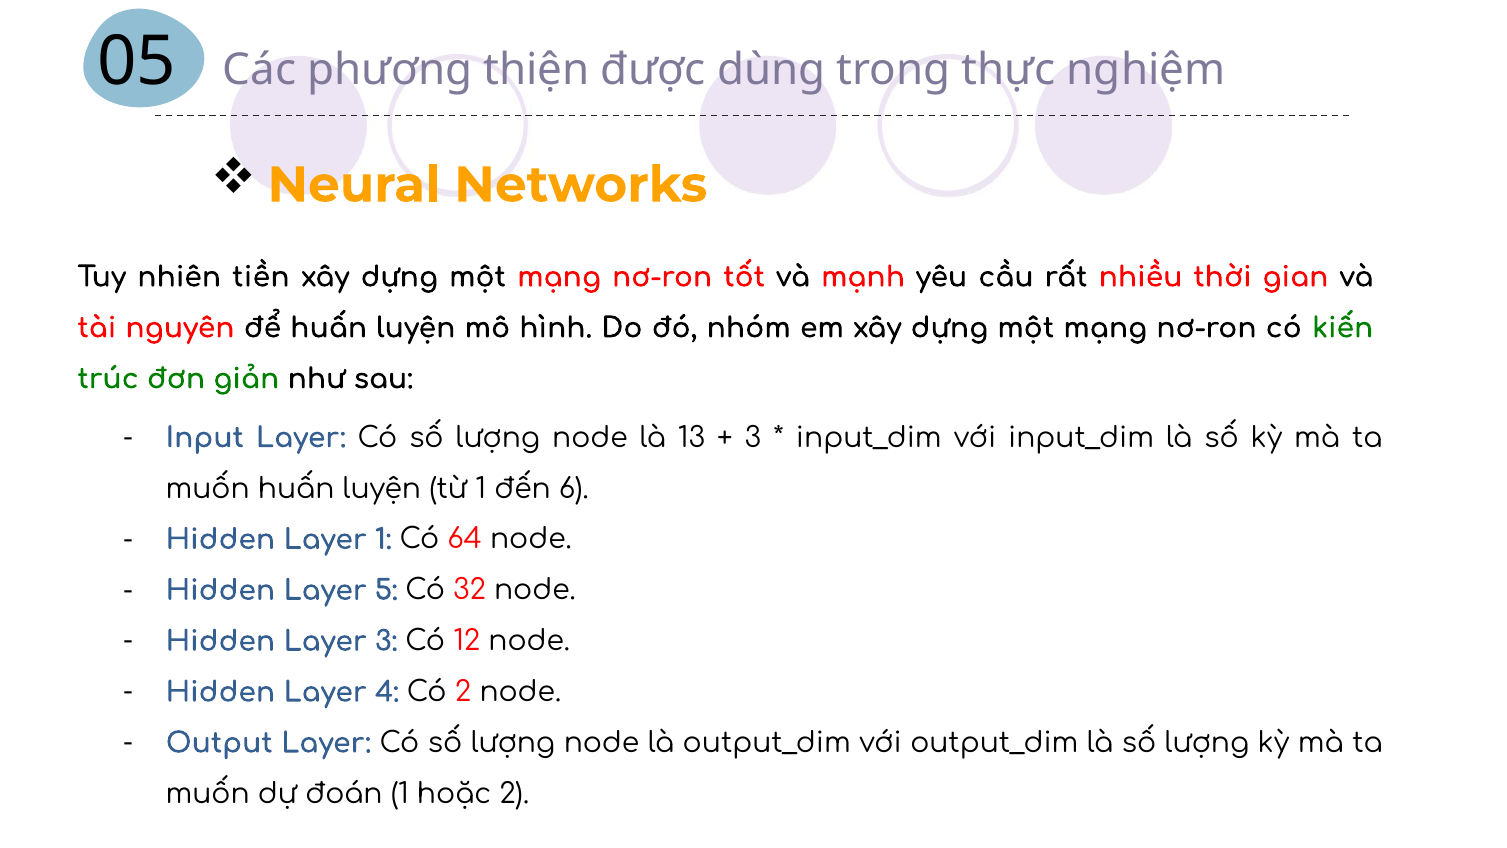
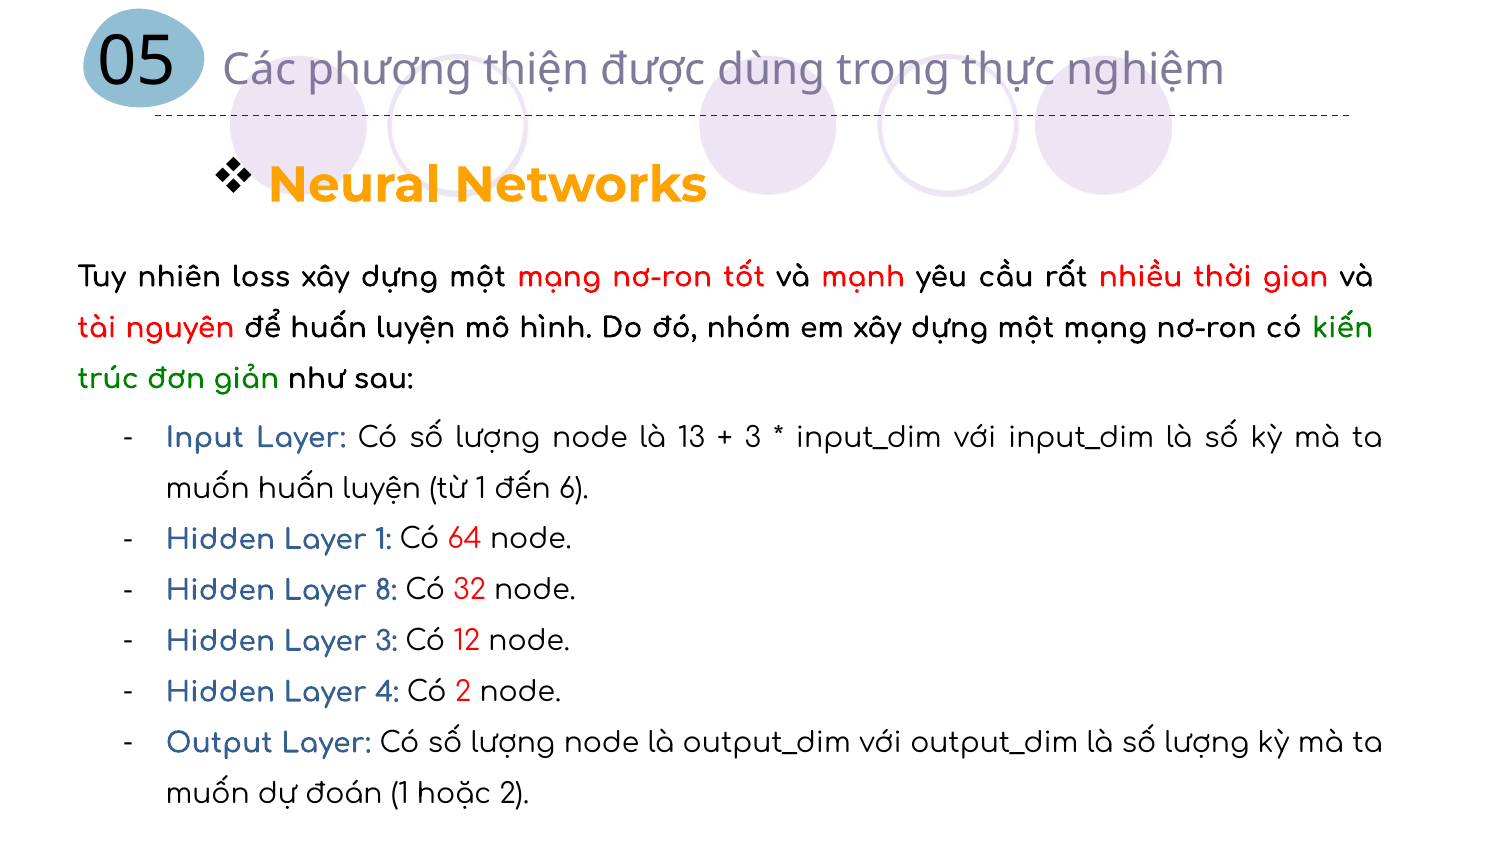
tiền: tiền -> loss
5: 5 -> 8
